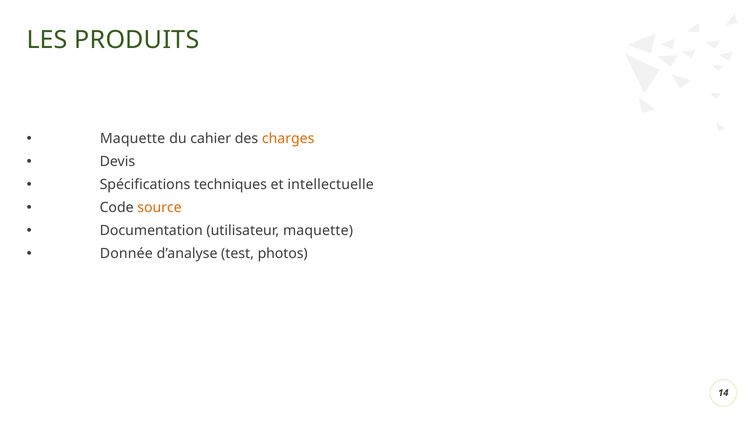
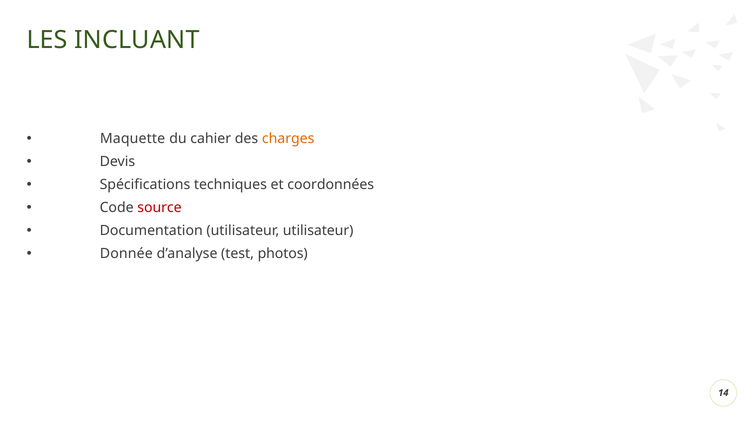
PRODUITS: PRODUITS -> INCLUANT
intellectuelle: intellectuelle -> coordonnées
source colour: orange -> red
utilisateur maquette: maquette -> utilisateur
